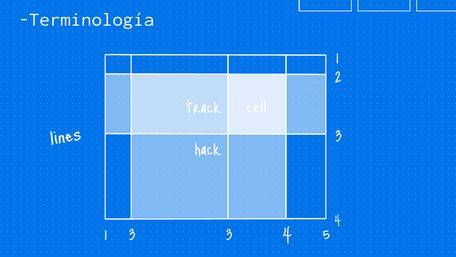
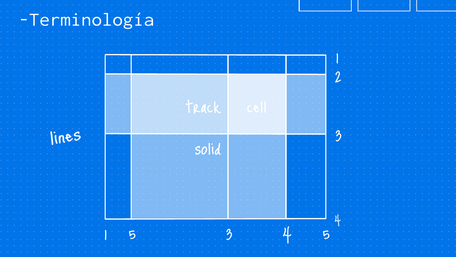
hack: hack -> solid
1 3: 3 -> 5
